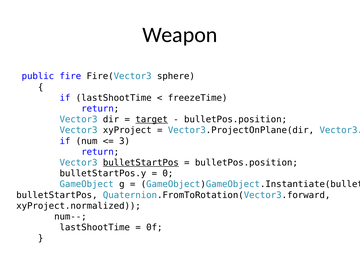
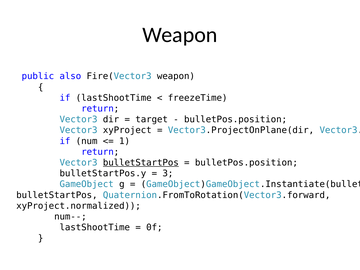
fire: fire -> also
Fire(Vector3 sphere: sphere -> weapon
target underline: present -> none
3: 3 -> 1
0: 0 -> 3
